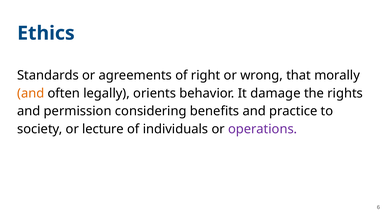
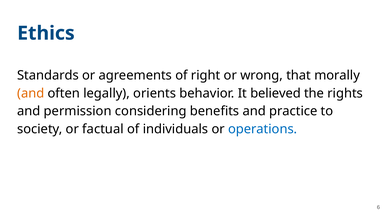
damage: damage -> believed
lecture: lecture -> factual
operations colour: purple -> blue
